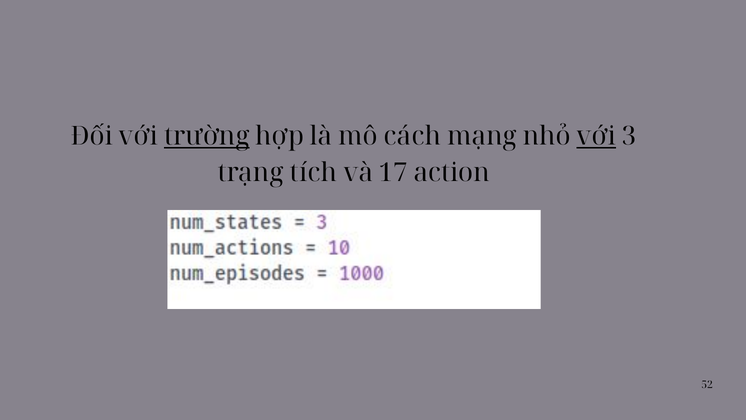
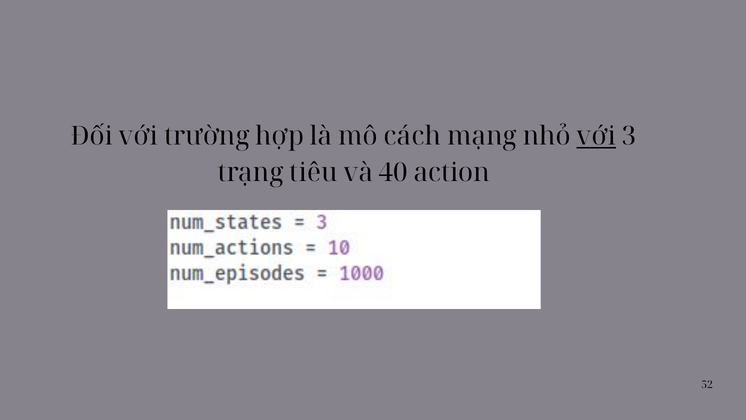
trường underline: present -> none
tích: tích -> tiêu
17: 17 -> 40
